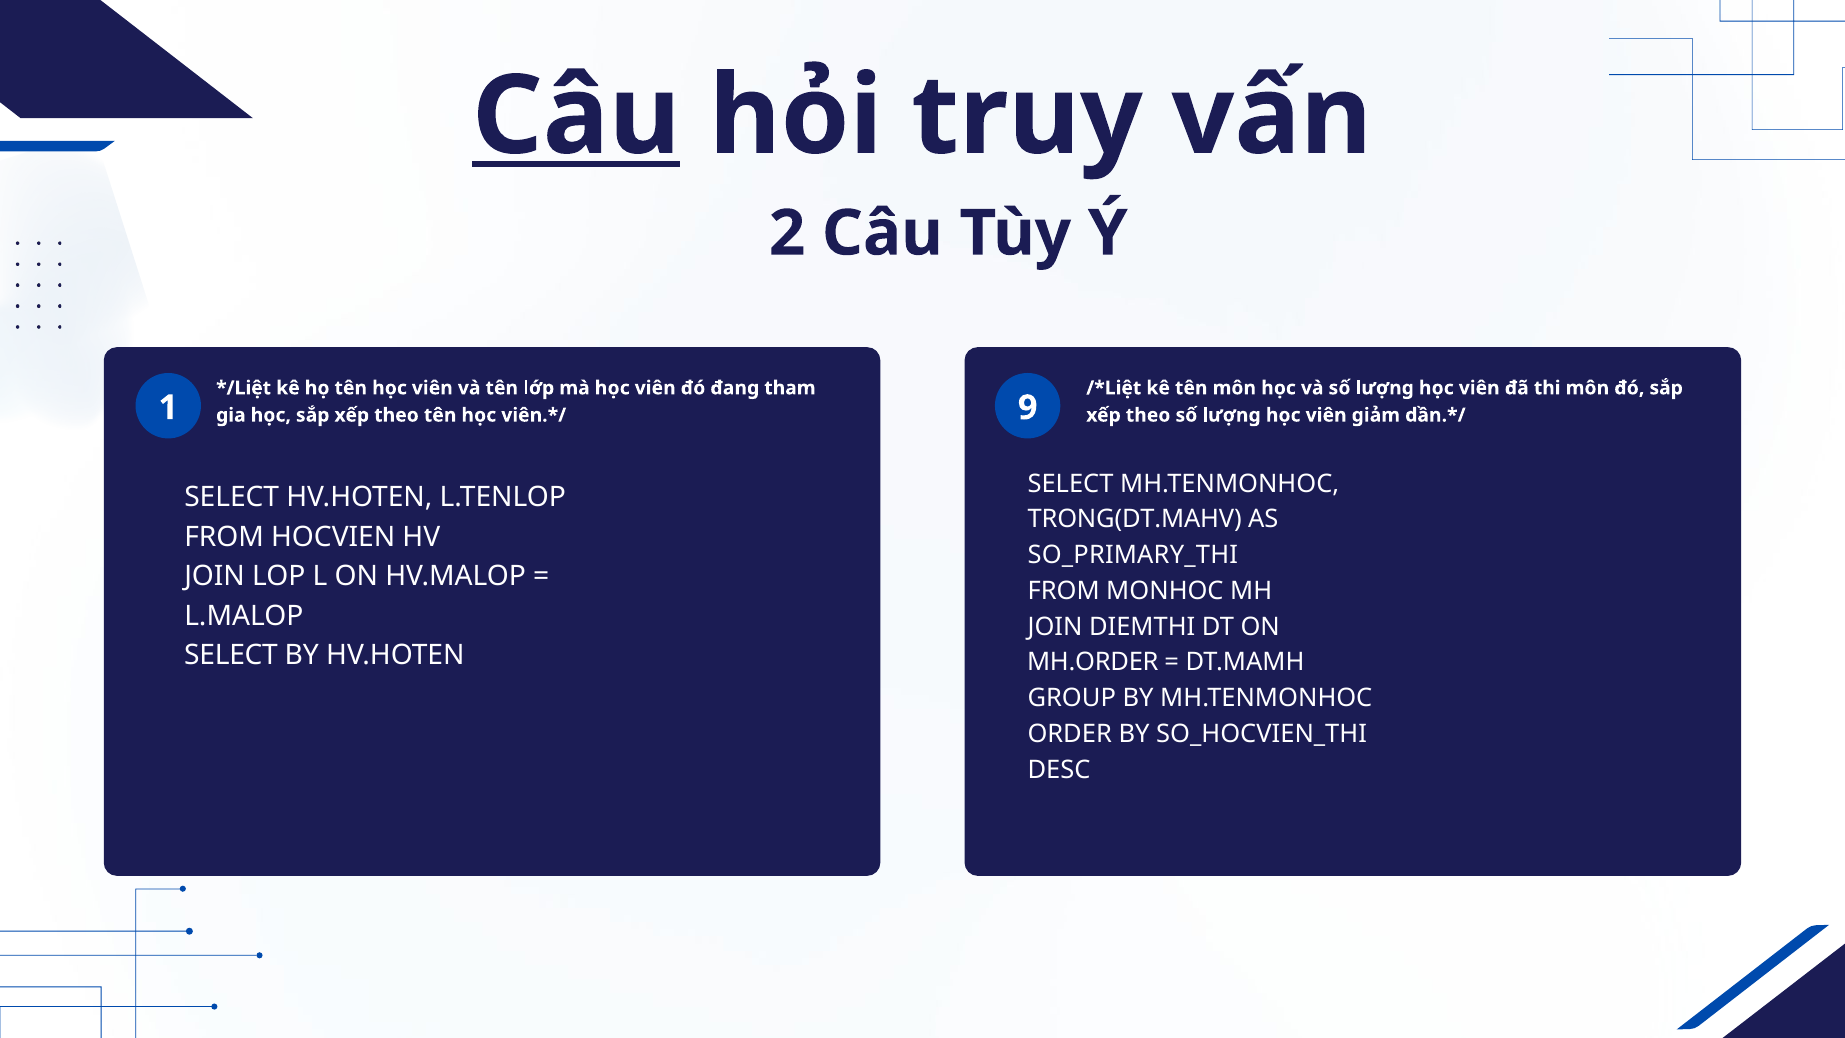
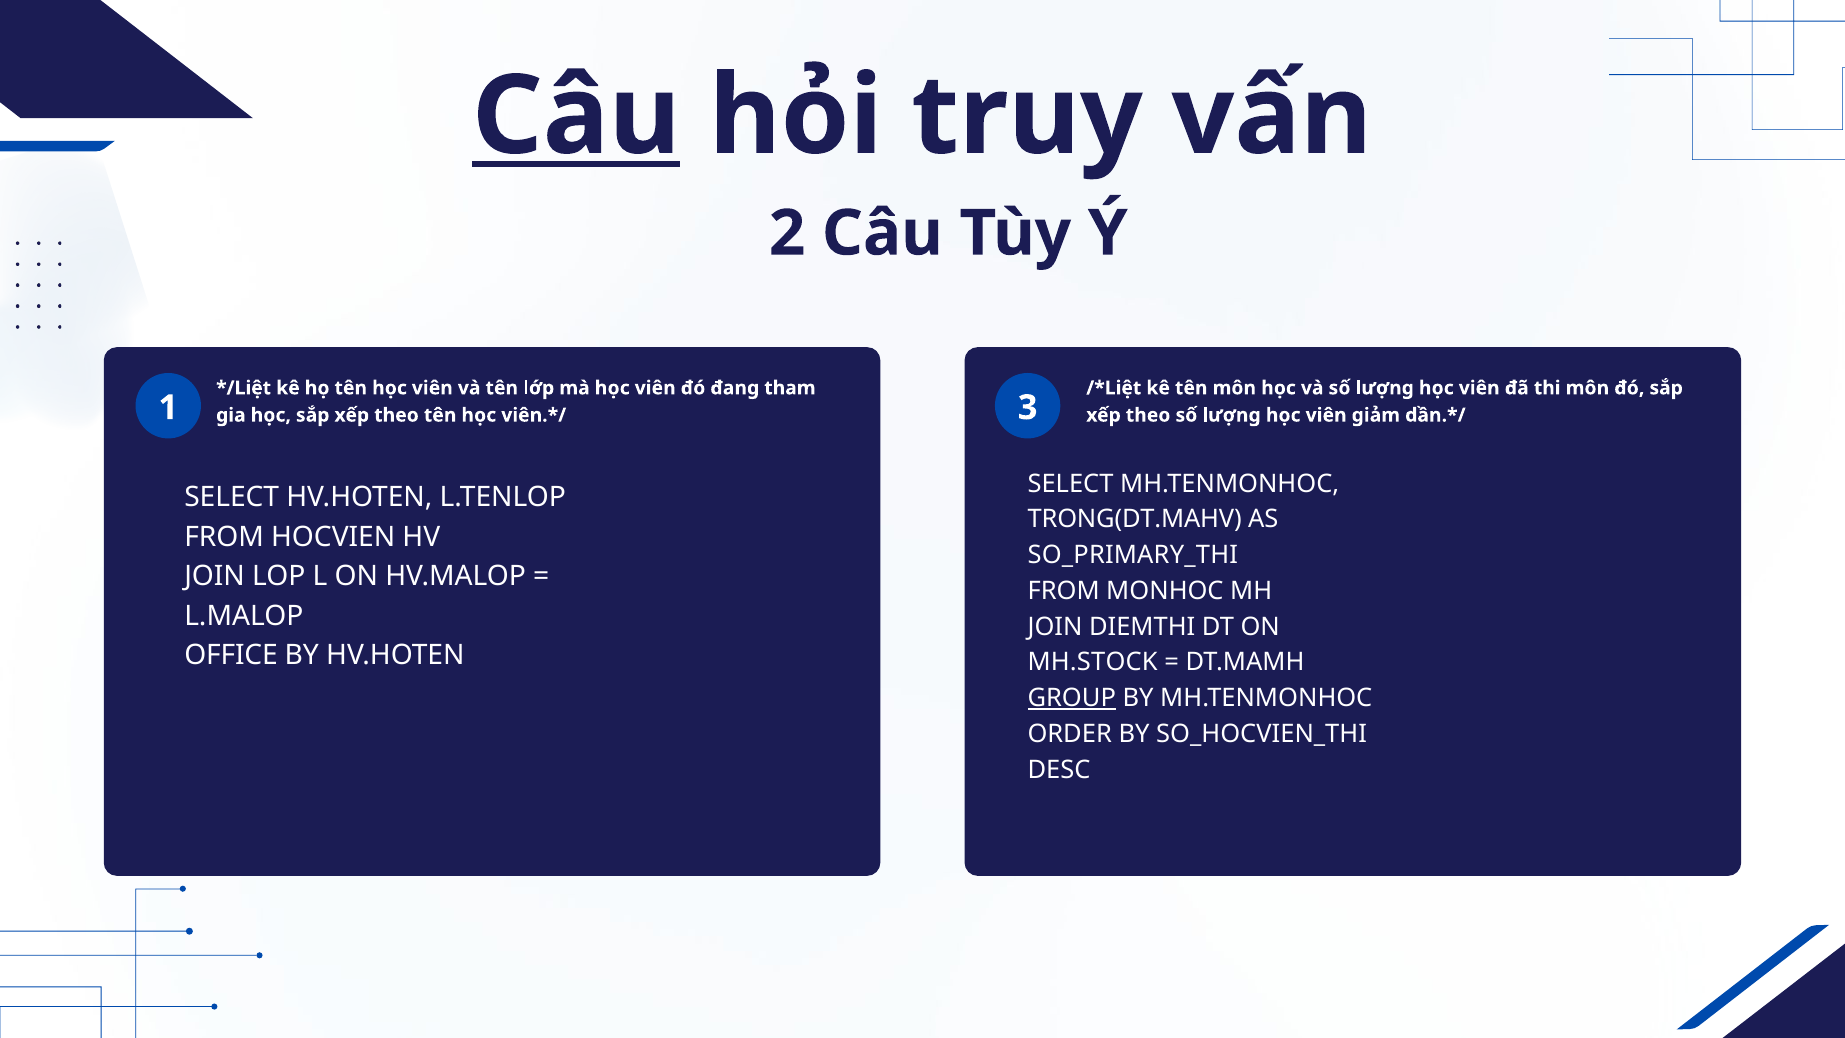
9: 9 -> 3
SELECT at (231, 655): SELECT -> OFFICE
MH.ORDER: MH.ORDER -> MH.STOCK
GROUP underline: none -> present
